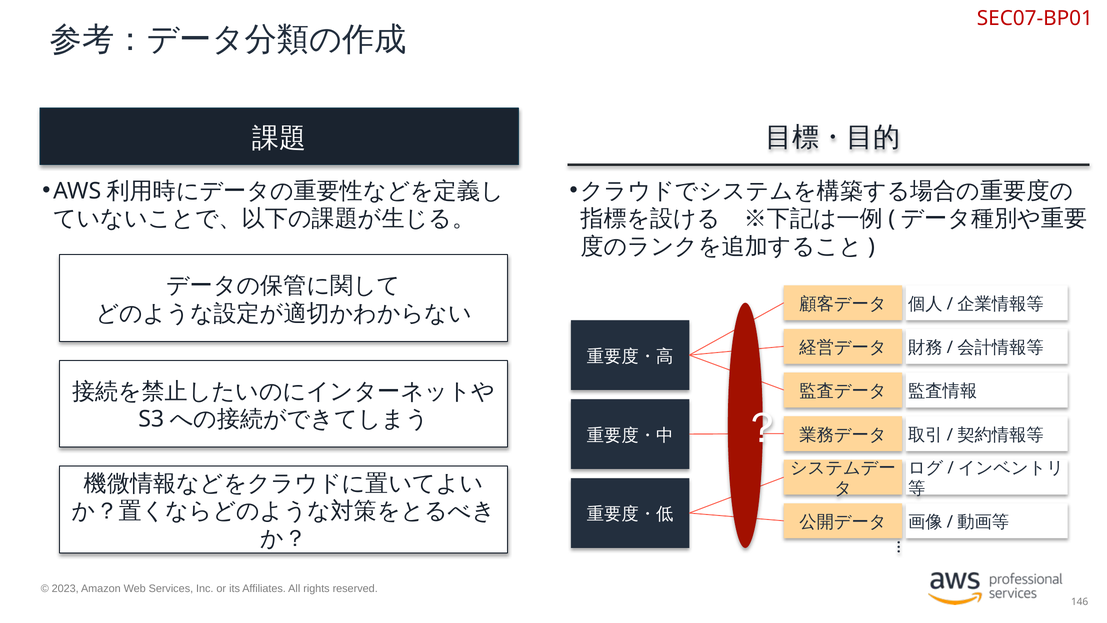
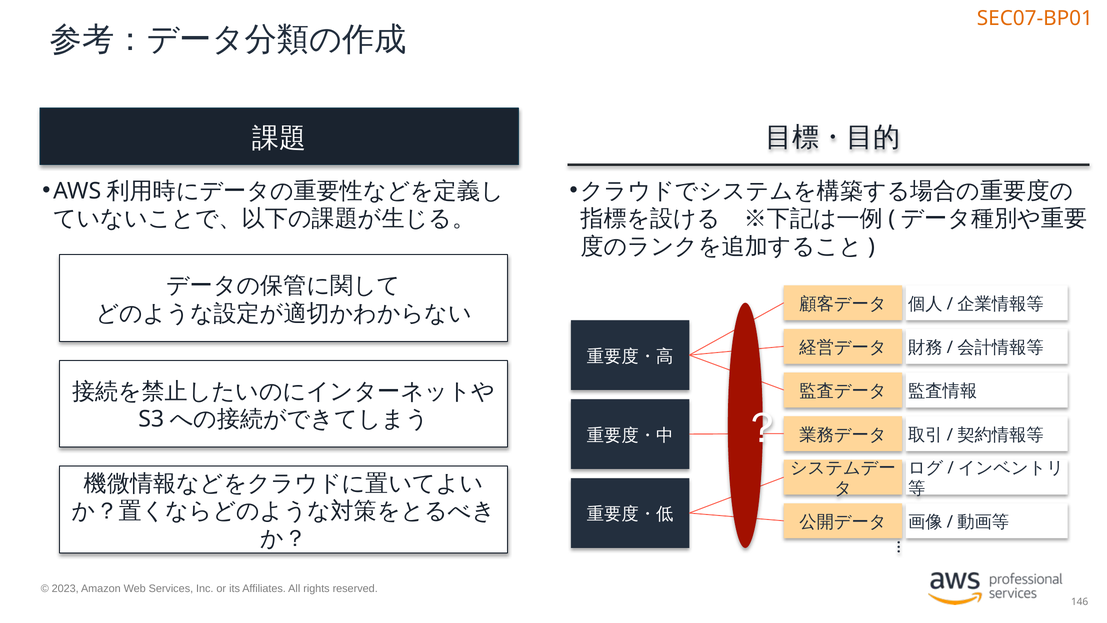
SEC07-BP01 colour: red -> orange
